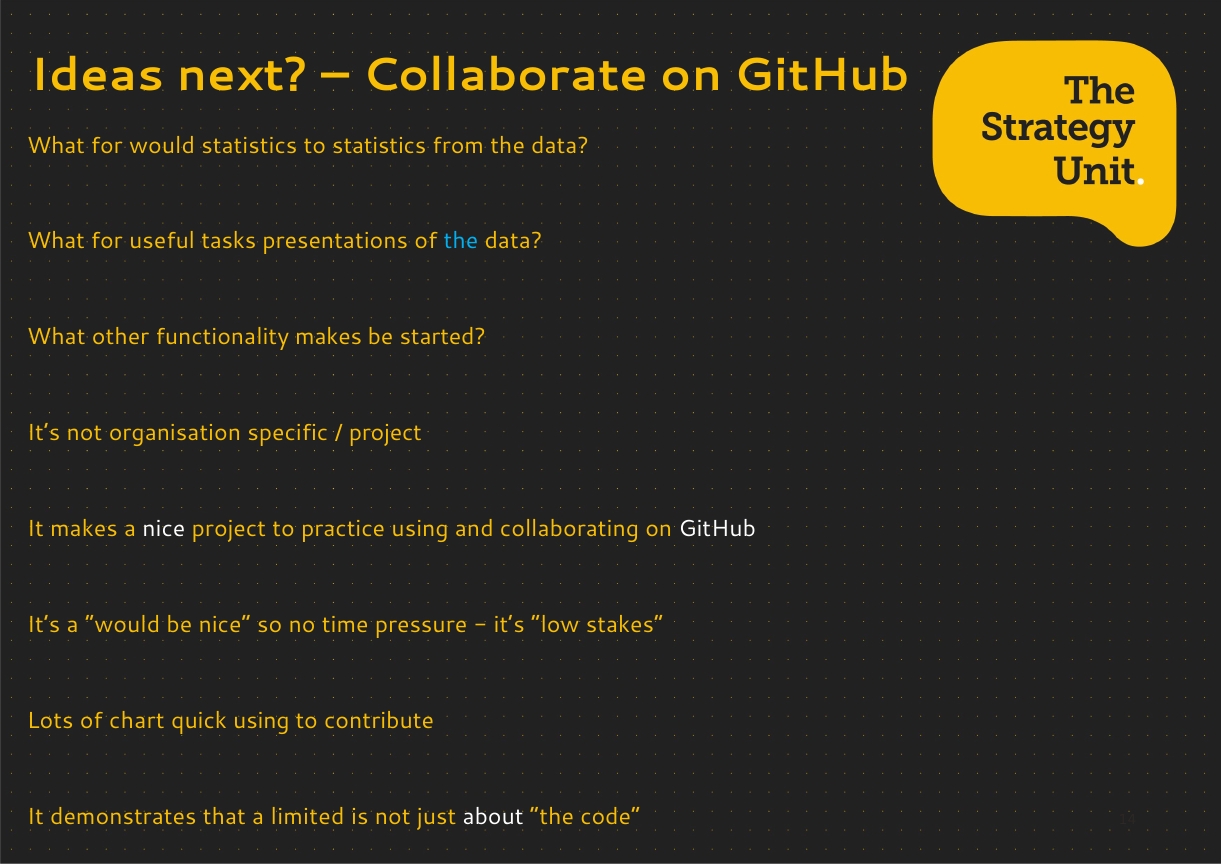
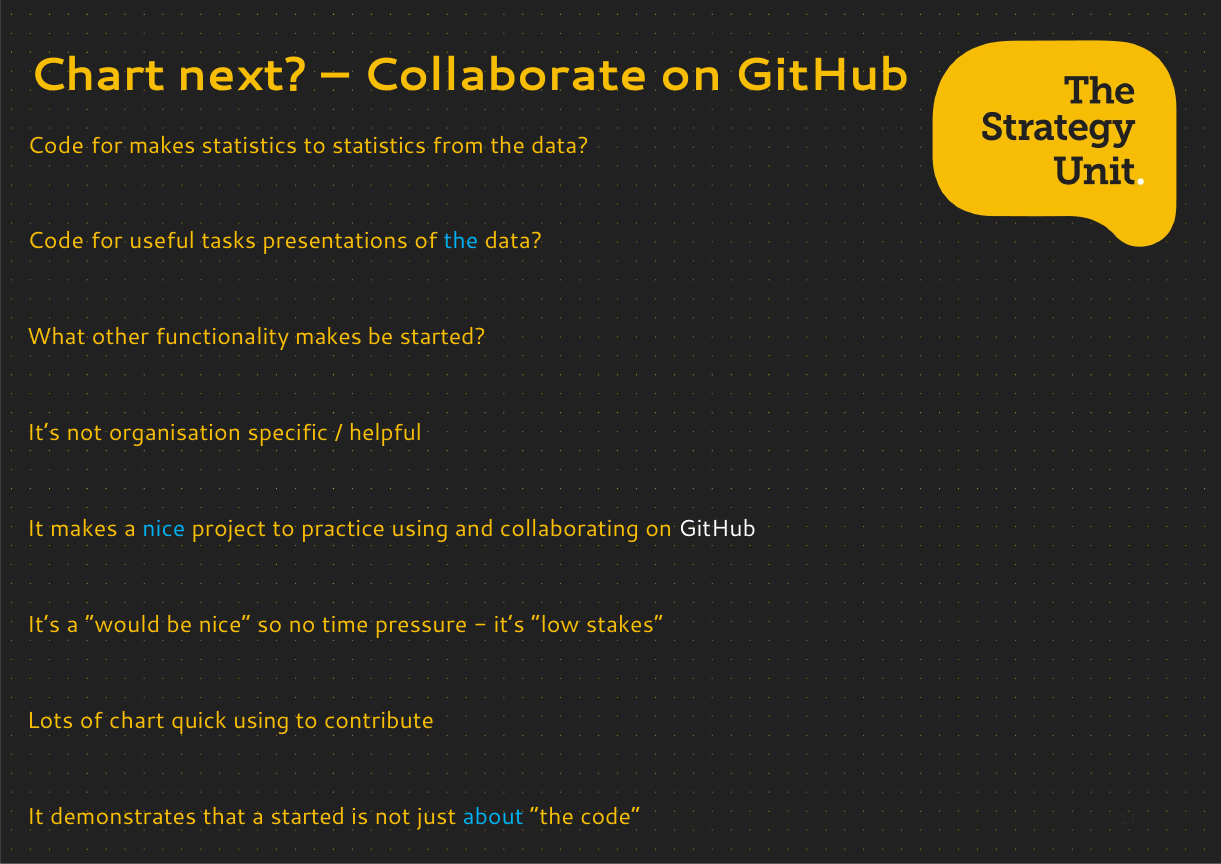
Ideas at (97, 75): Ideas -> Chart
What at (56, 145): What -> Code
for would: would -> makes
What at (56, 241): What -> Code
project at (385, 433): project -> helpful
nice at (164, 528) colour: white -> light blue
a limited: limited -> started
about colour: white -> light blue
